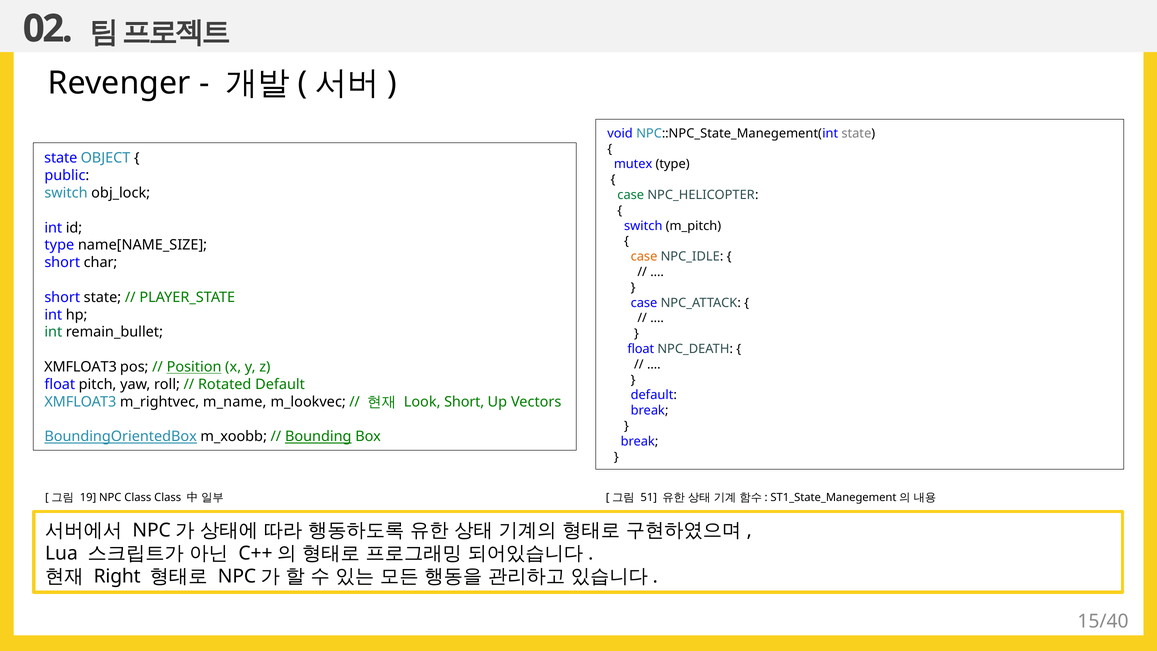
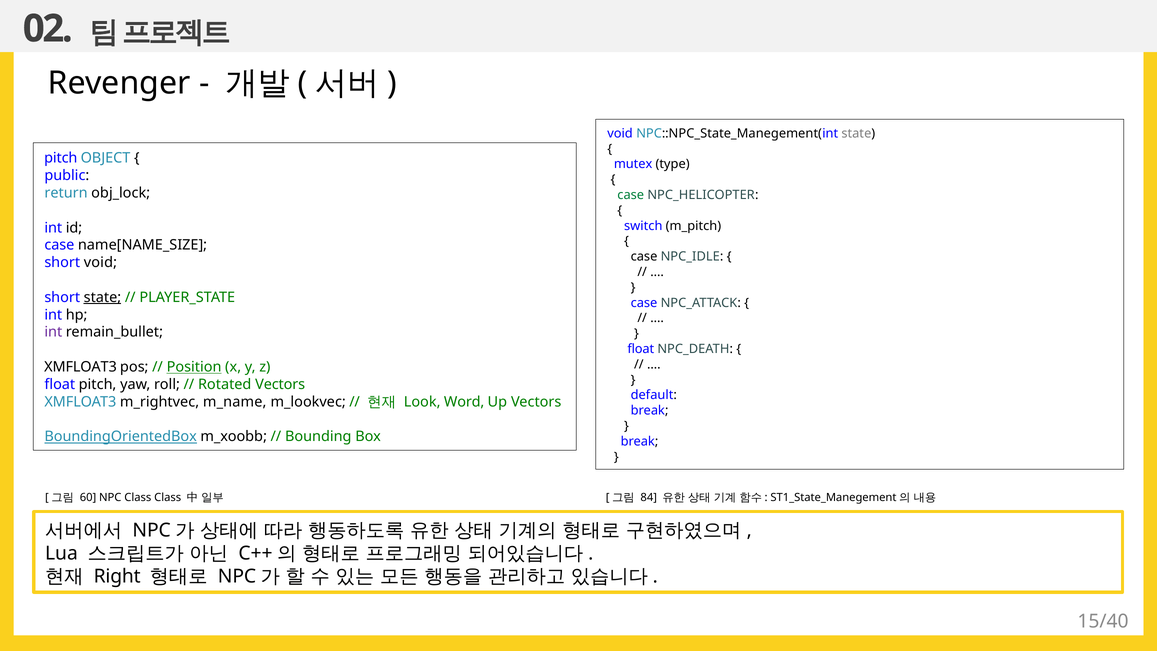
state at (61, 158): state -> pitch
switch at (66, 193): switch -> return
type at (59, 245): type -> case
case at (644, 257) colour: orange -> black
short char: char -> void
state at (102, 297) underline: none -> present
int at (53, 332) colour: green -> purple
Rotated Default: Default -> Vectors
Look Short: Short -> Word
Bounding underline: present -> none
19: 19 -> 60
51: 51 -> 84
